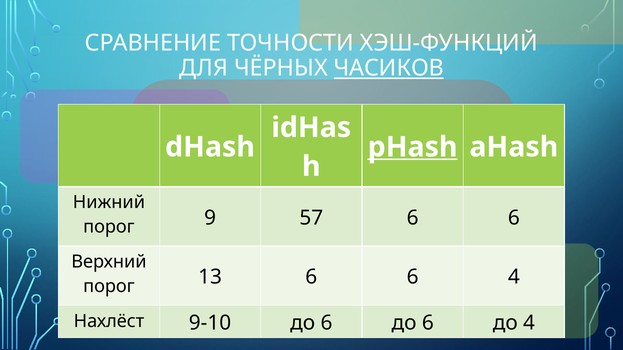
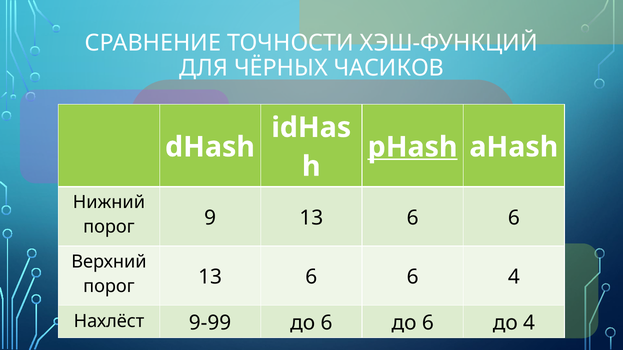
ЧАСИКОВ underline: present -> none
9 57: 57 -> 13
9-10: 9-10 -> 9-99
